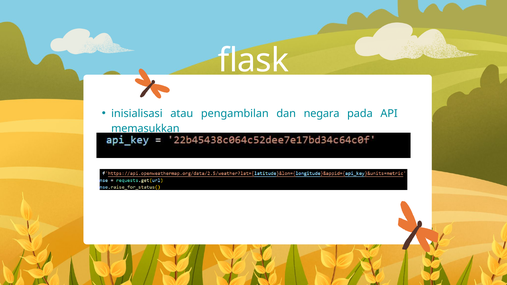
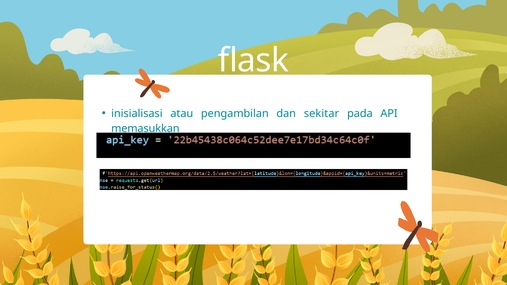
negara: negara -> sekitar
